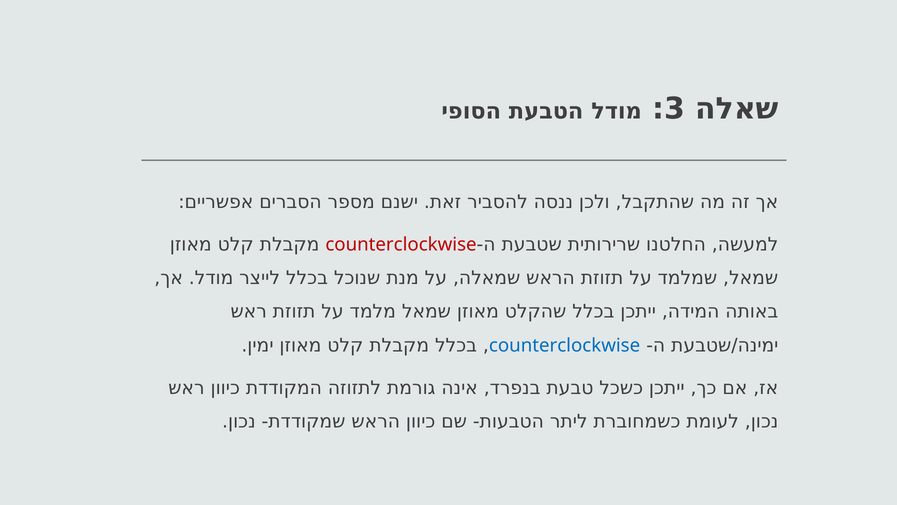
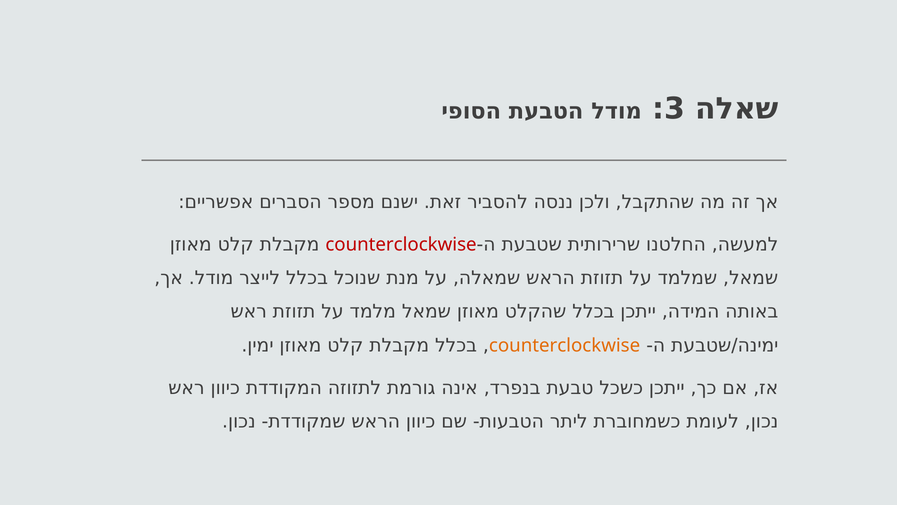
counterclockwise at (565, 345) colour: blue -> orange
